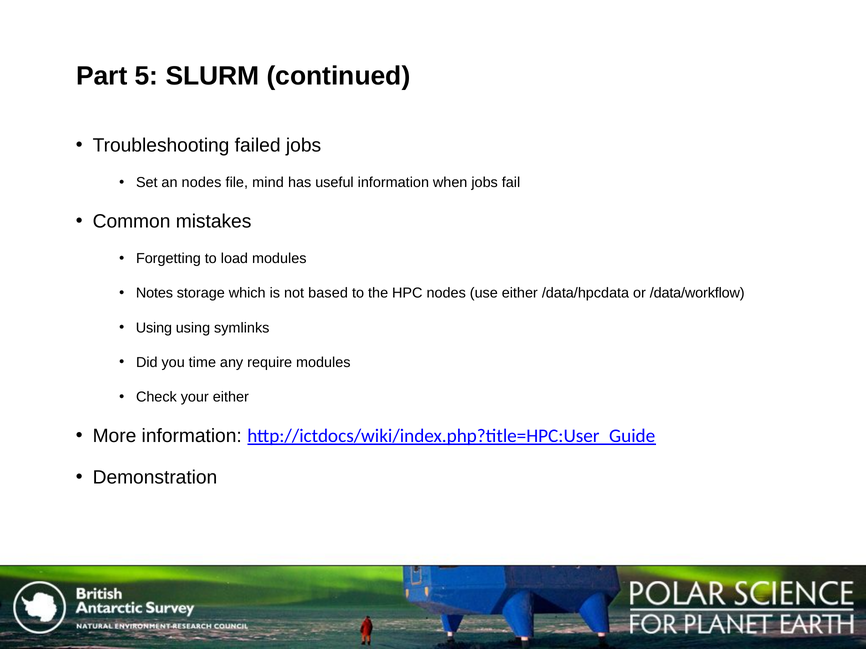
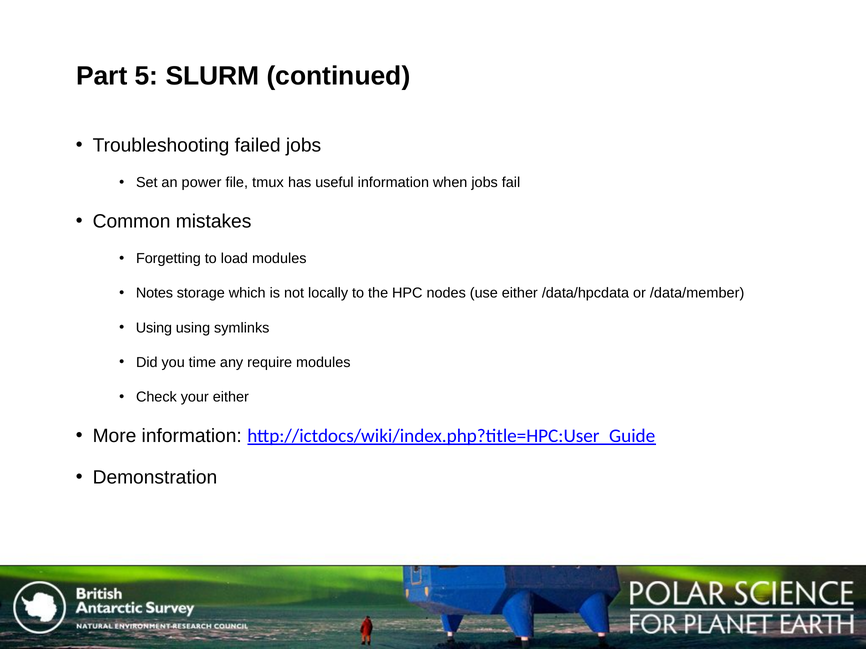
an nodes: nodes -> power
mind: mind -> tmux
based: based -> locally
/data/workflow: /data/workflow -> /data/member
